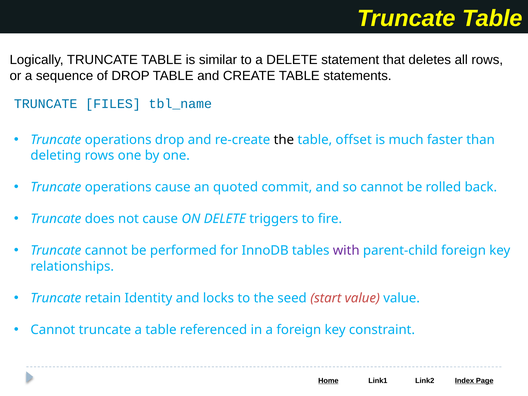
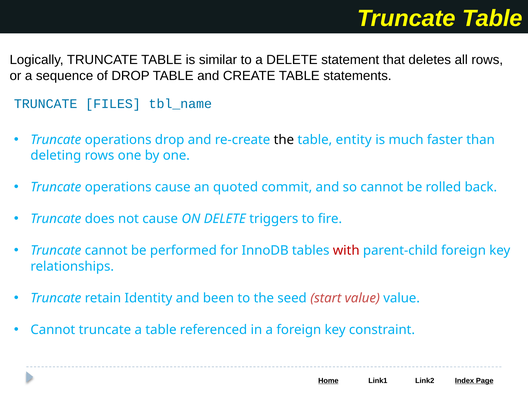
offset: offset -> entity
with colour: purple -> red
locks: locks -> been
